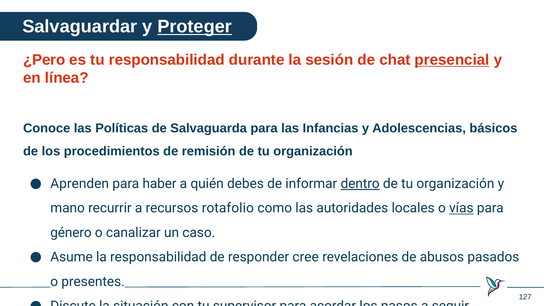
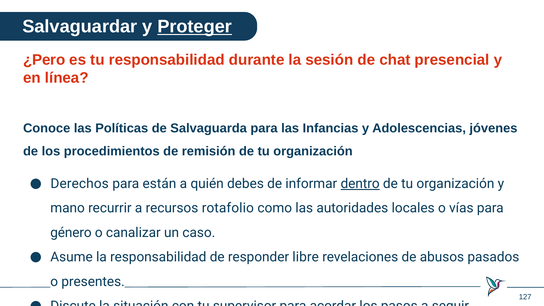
presencial underline: present -> none
básicos: básicos -> jóvenes
Aprenden: Aprenden -> Derechos
haber: haber -> están
vías underline: present -> none
cree: cree -> libre
